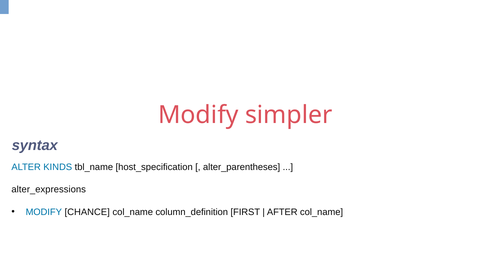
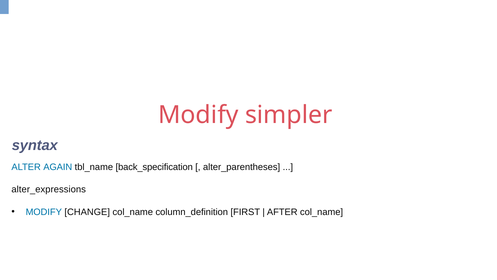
KINDS: KINDS -> AGAIN
host_specification: host_specification -> back_specification
CHANCE: CHANCE -> CHANGE
